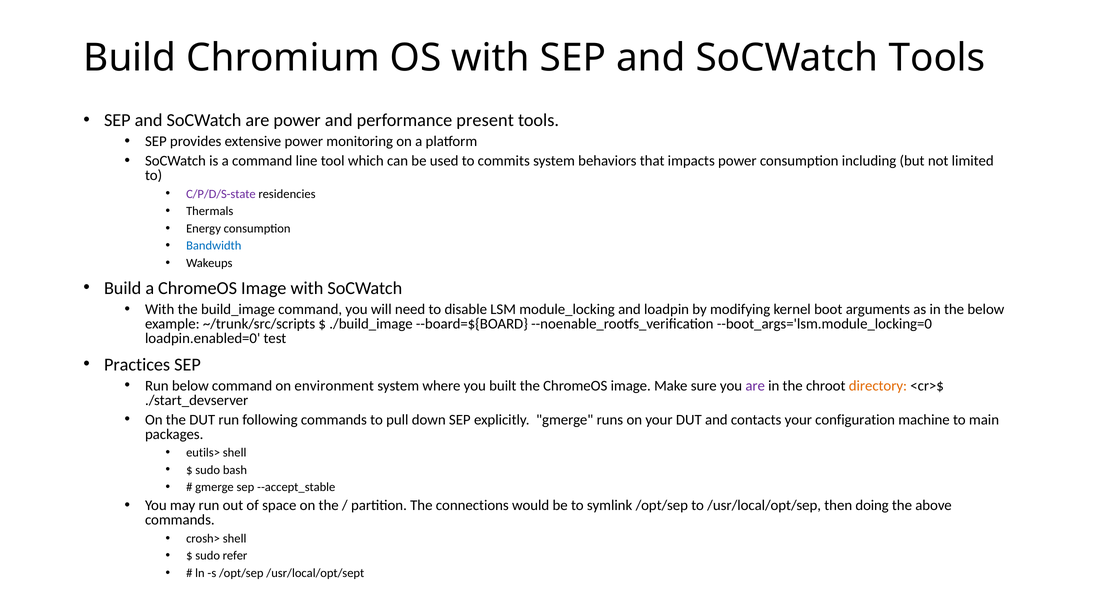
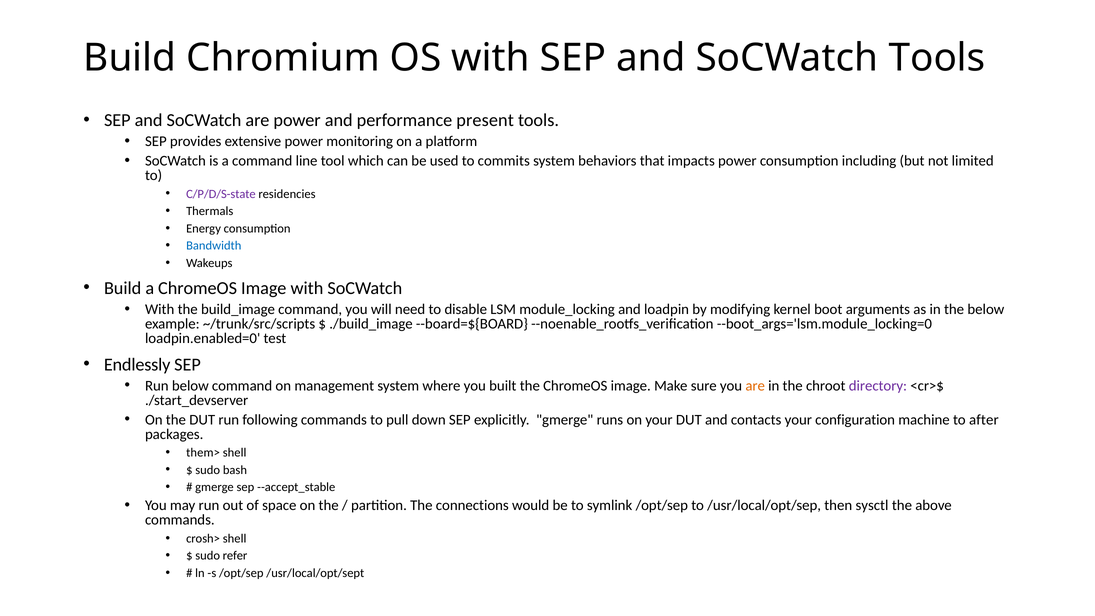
Practices: Practices -> Endlessly
environment: environment -> management
are at (755, 386) colour: purple -> orange
directory colour: orange -> purple
main: main -> after
eutils>: eutils> -> them>
doing: doing -> sysctl
